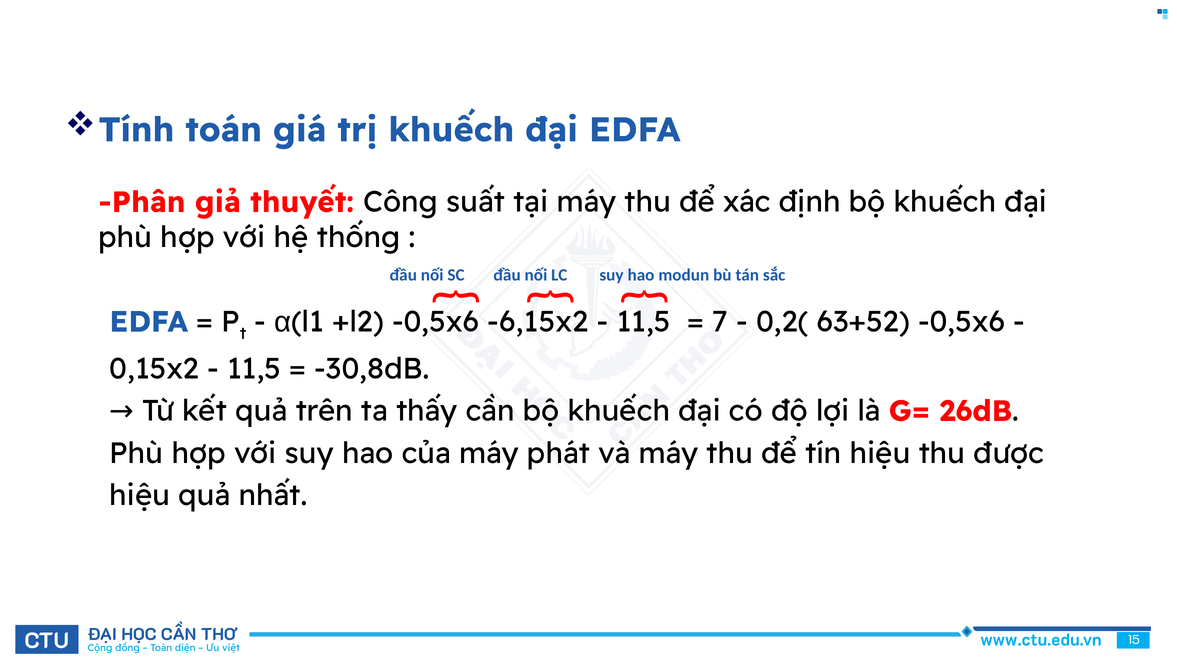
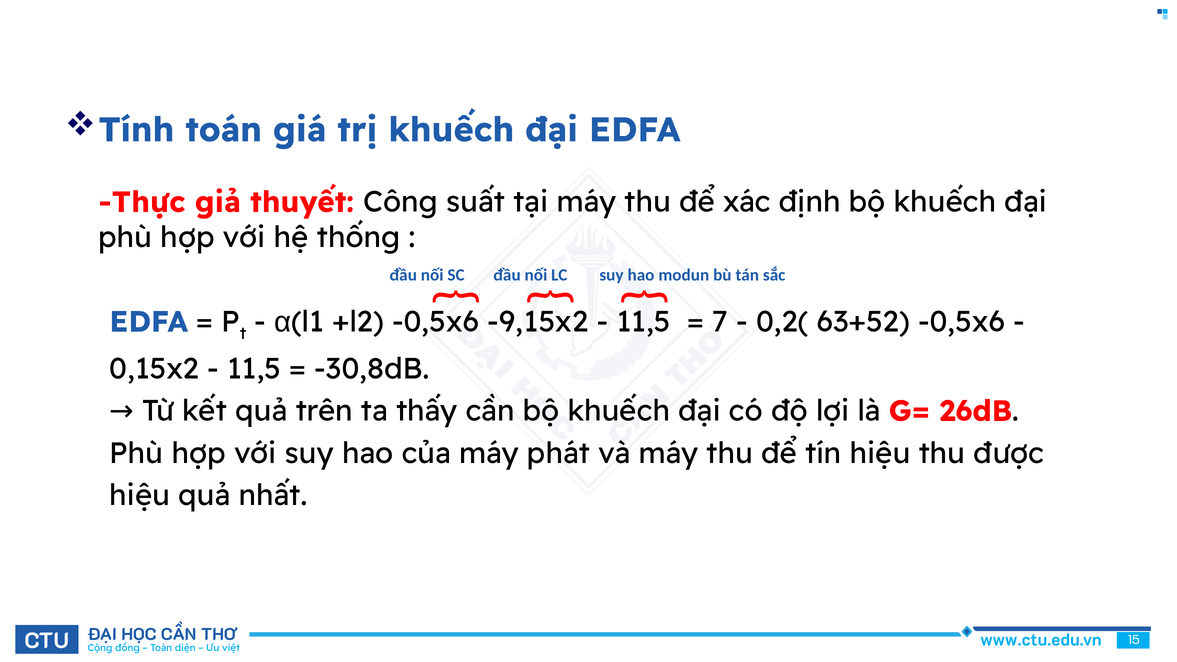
Phân: Phân -> Thực
-6,15x2: -6,15x2 -> -9,15x2
